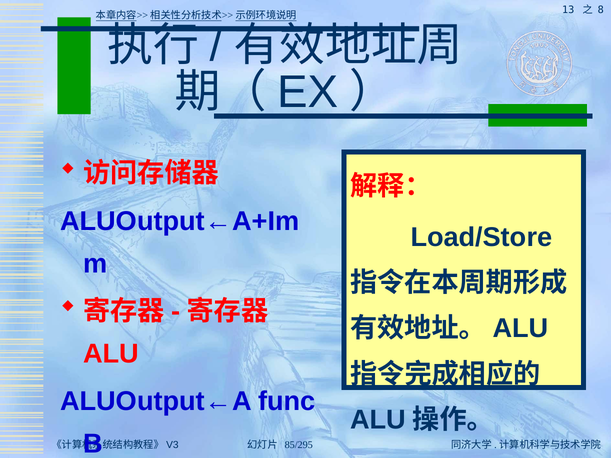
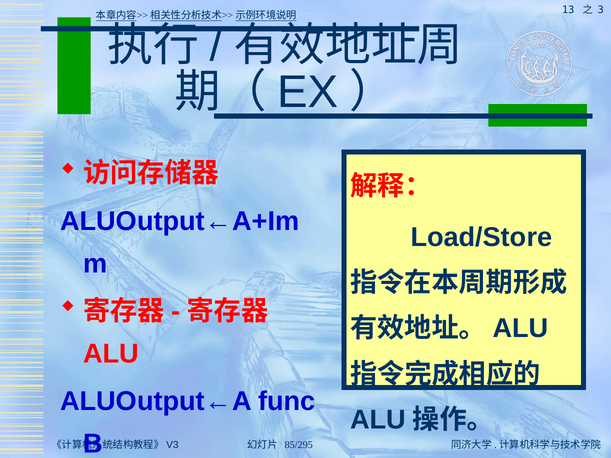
8: 8 -> 3
